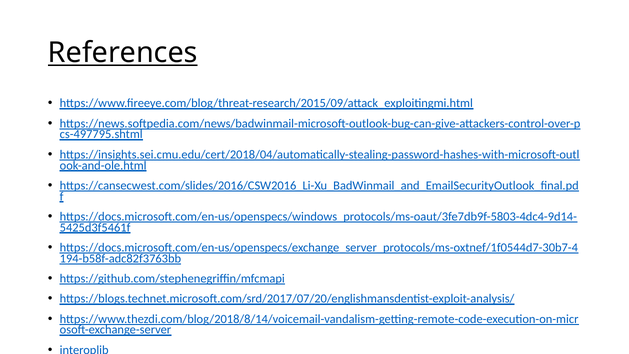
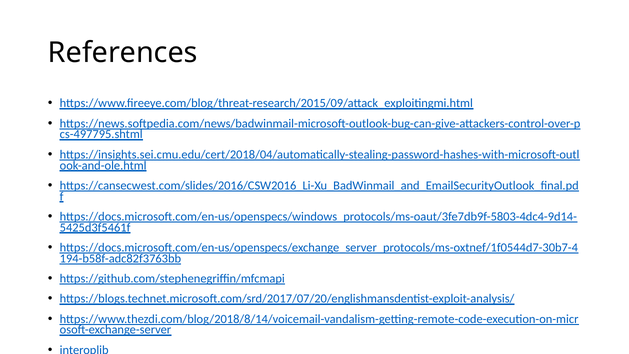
References underline: present -> none
